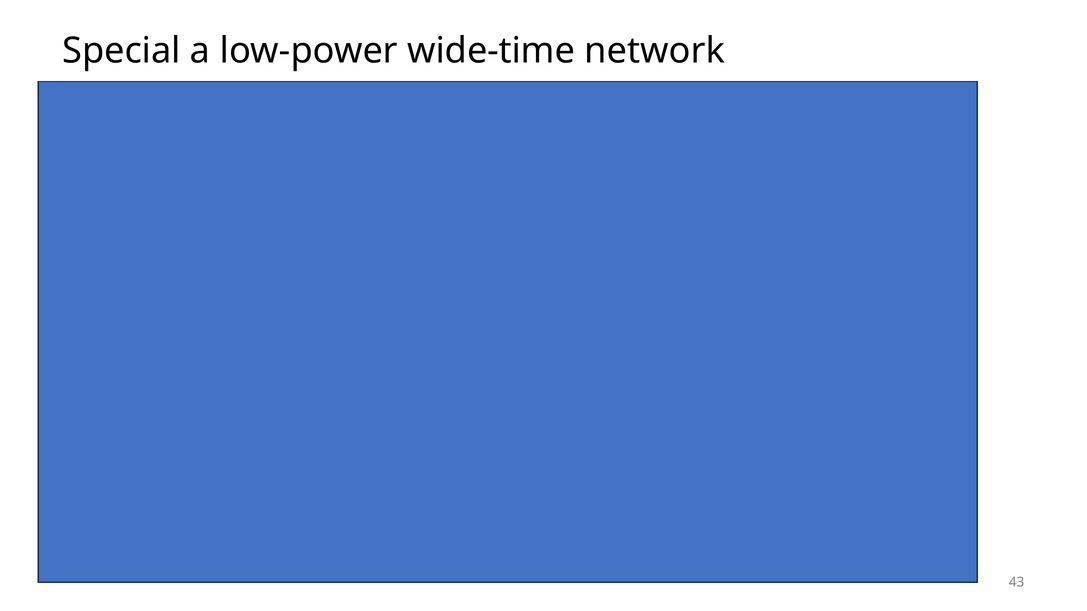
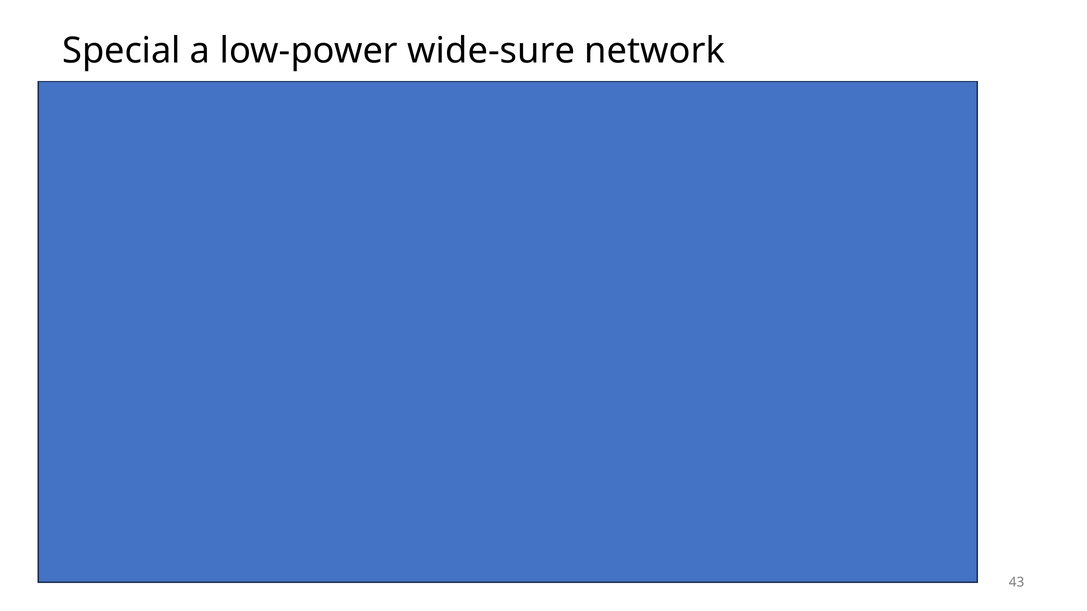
wide-time: wide-time -> wide-sure
